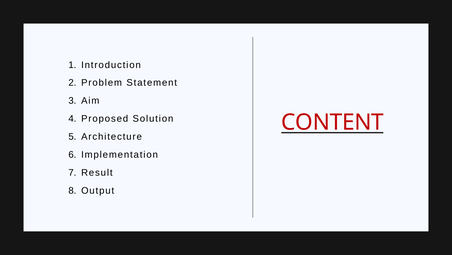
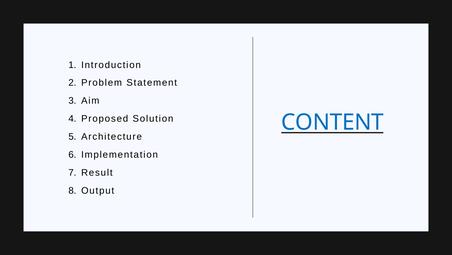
CONTENT colour: red -> blue
